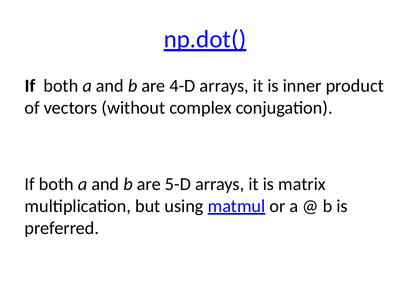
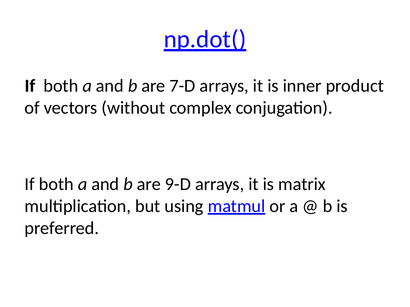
4-D: 4-D -> 7-D
5-D: 5-D -> 9-D
